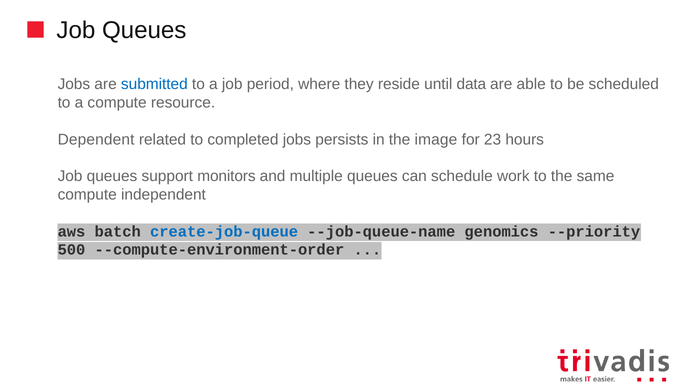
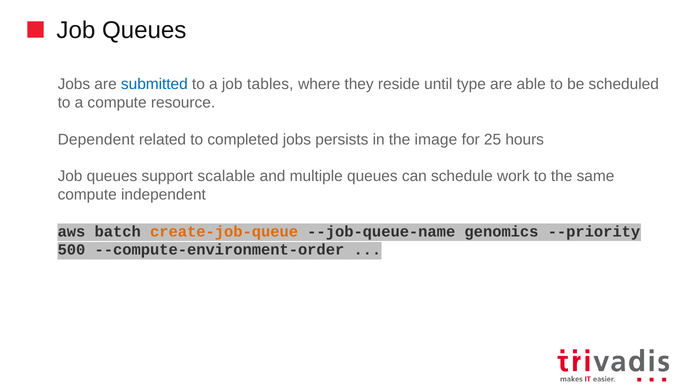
period: period -> tables
data: data -> type
23: 23 -> 25
monitors: monitors -> scalable
create-job-queue colour: blue -> orange
